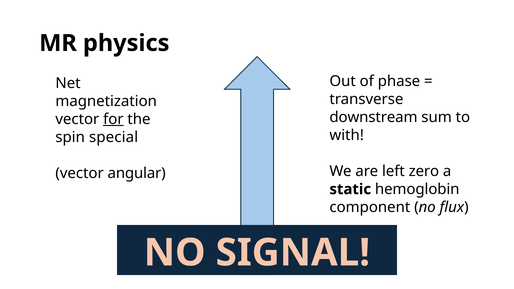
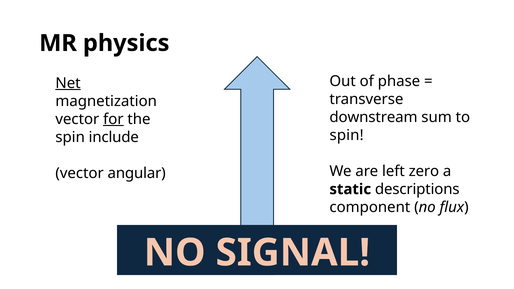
Net underline: none -> present
with at (347, 135): with -> spin
special: special -> include
hemoglobin: hemoglobin -> descriptions
